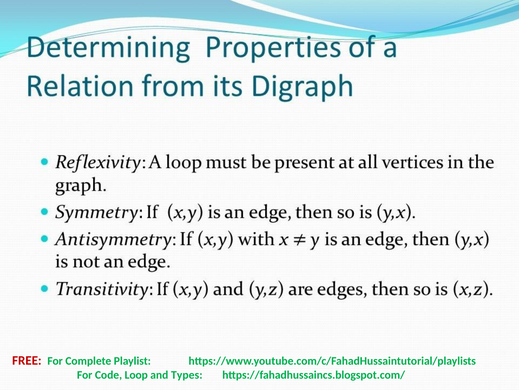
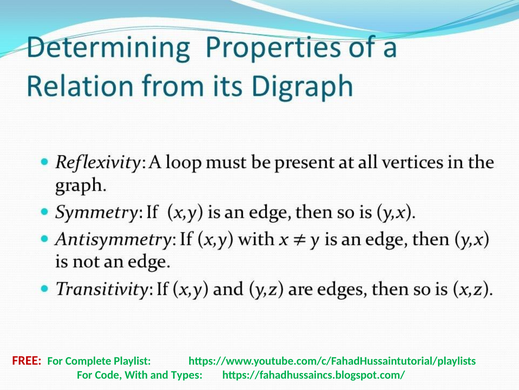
Loop: Loop -> With
